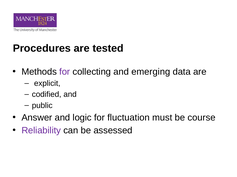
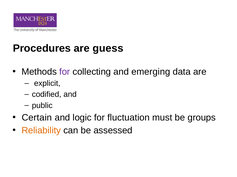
tested: tested -> guess
Answer: Answer -> Certain
course: course -> groups
Reliability colour: purple -> orange
